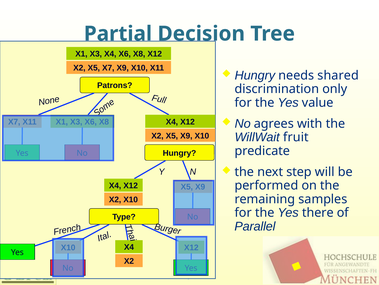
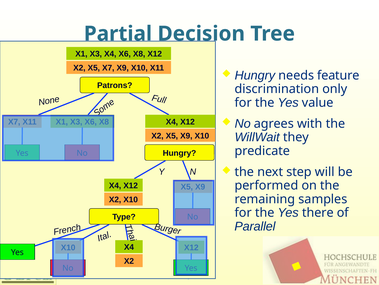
shared: shared -> feature
fruit: fruit -> they
